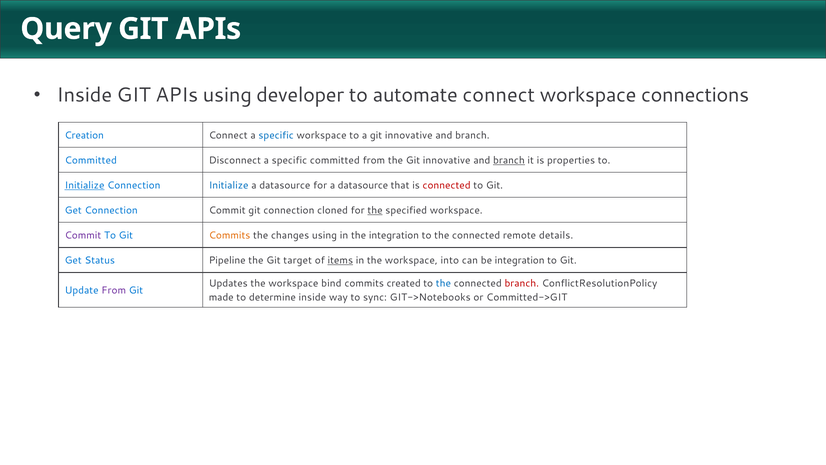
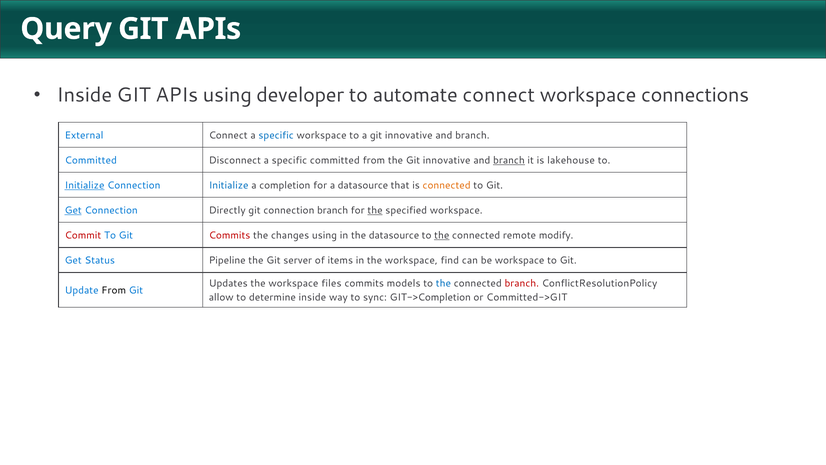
Creation: Creation -> External
properties: properties -> lakehouse
datasource at (285, 185): datasource -> completion
connected at (447, 185) colour: red -> orange
Get at (73, 210) underline: none -> present
Connection Commit: Commit -> Directly
connection cloned: cloned -> branch
Commit at (83, 235) colour: purple -> red
Commits at (230, 235) colour: orange -> red
the integration: integration -> datasource
the at (442, 235) underline: none -> present
details: details -> modify
target: target -> server
items underline: present -> none
into: into -> find
be integration: integration -> workspace
bind: bind -> files
created: created -> models
From at (114, 290) colour: purple -> black
made: made -> allow
GIT->Notebooks: GIT->Notebooks -> GIT->Completion
